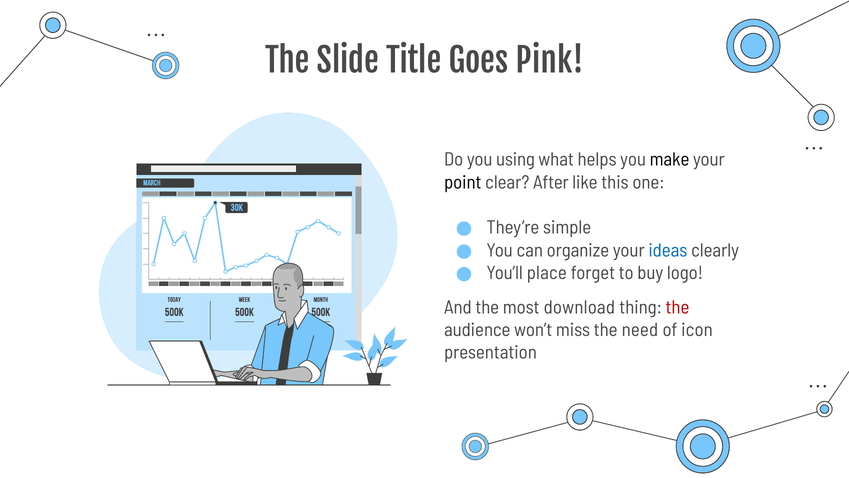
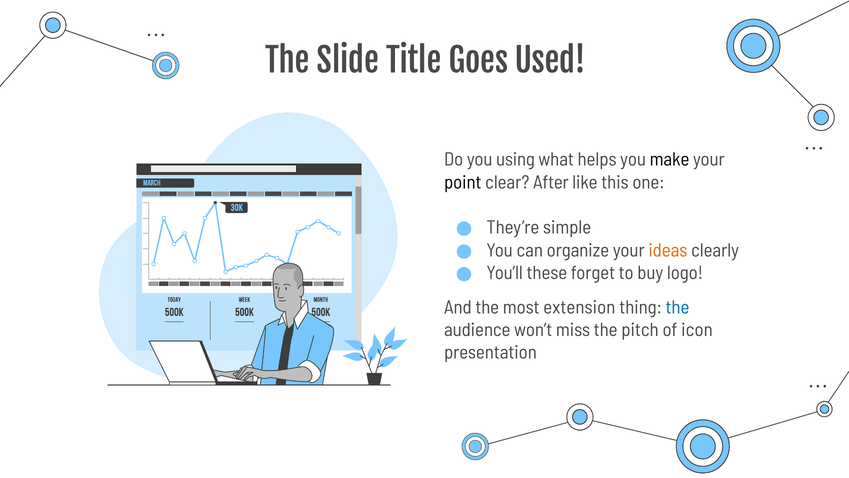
Pink: Pink -> Used
ideas colour: blue -> orange
place: place -> these
download: download -> extension
the at (677, 307) colour: red -> blue
need: need -> pitch
